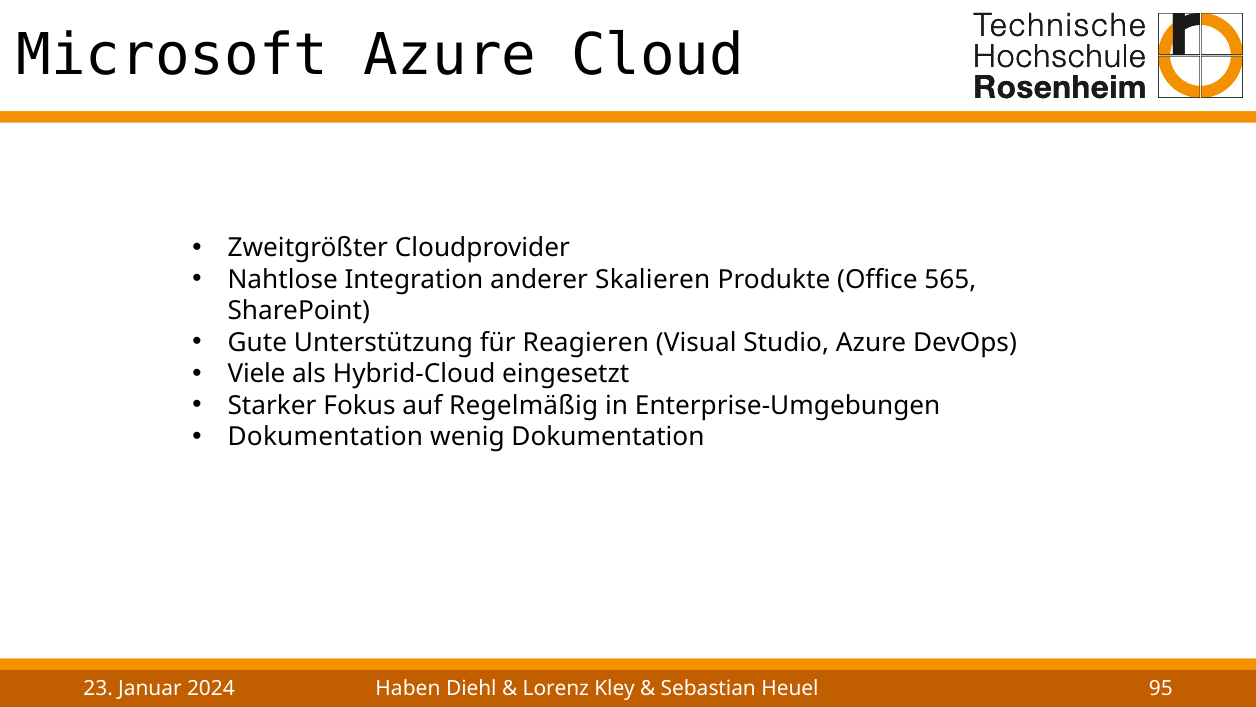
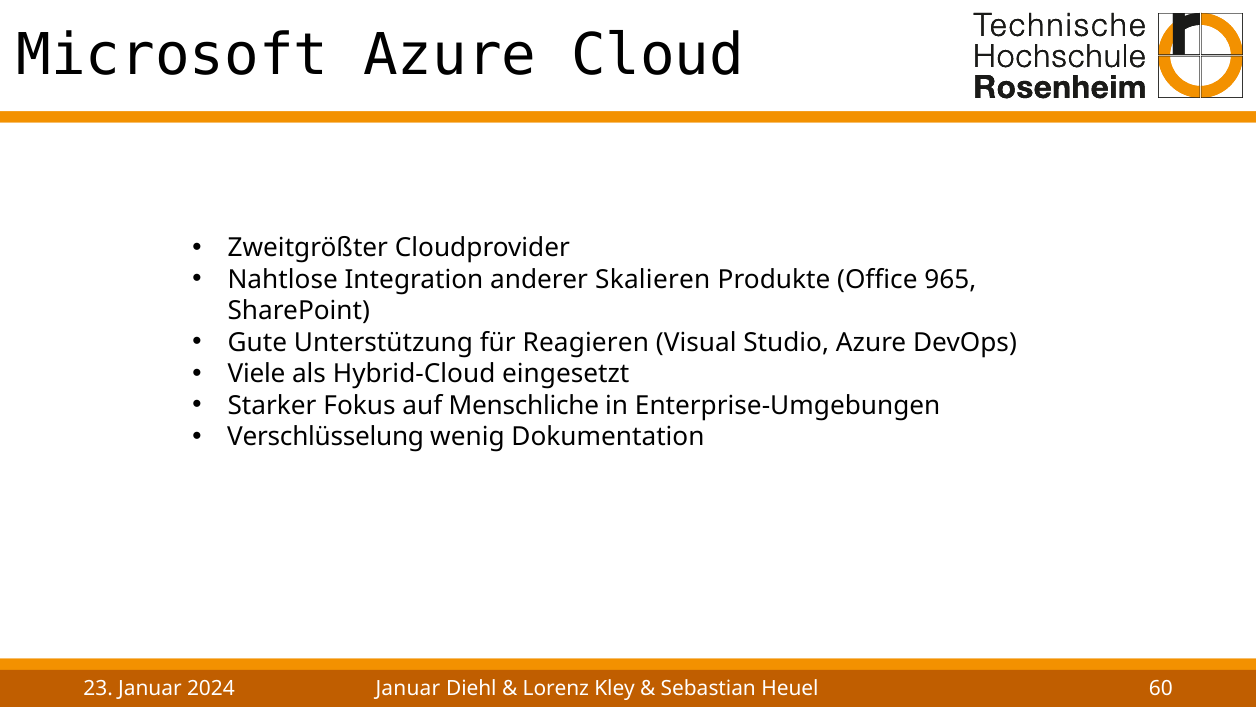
565: 565 -> 965
Regelmäßig: Regelmäßig -> Menschliche
Dokumentation at (325, 437): Dokumentation -> Verschlüsselung
Haben at (408, 688): Haben -> Januar
95: 95 -> 60
